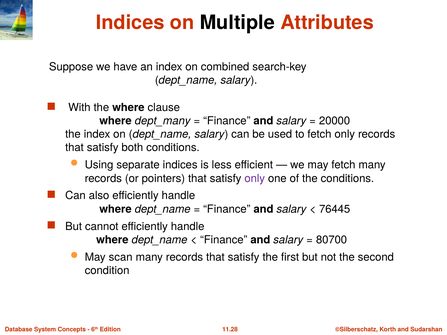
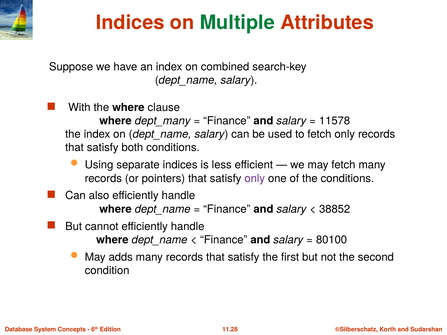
Multiple colour: black -> green
20000: 20000 -> 11578
76445: 76445 -> 38852
80700: 80700 -> 80100
scan: scan -> adds
